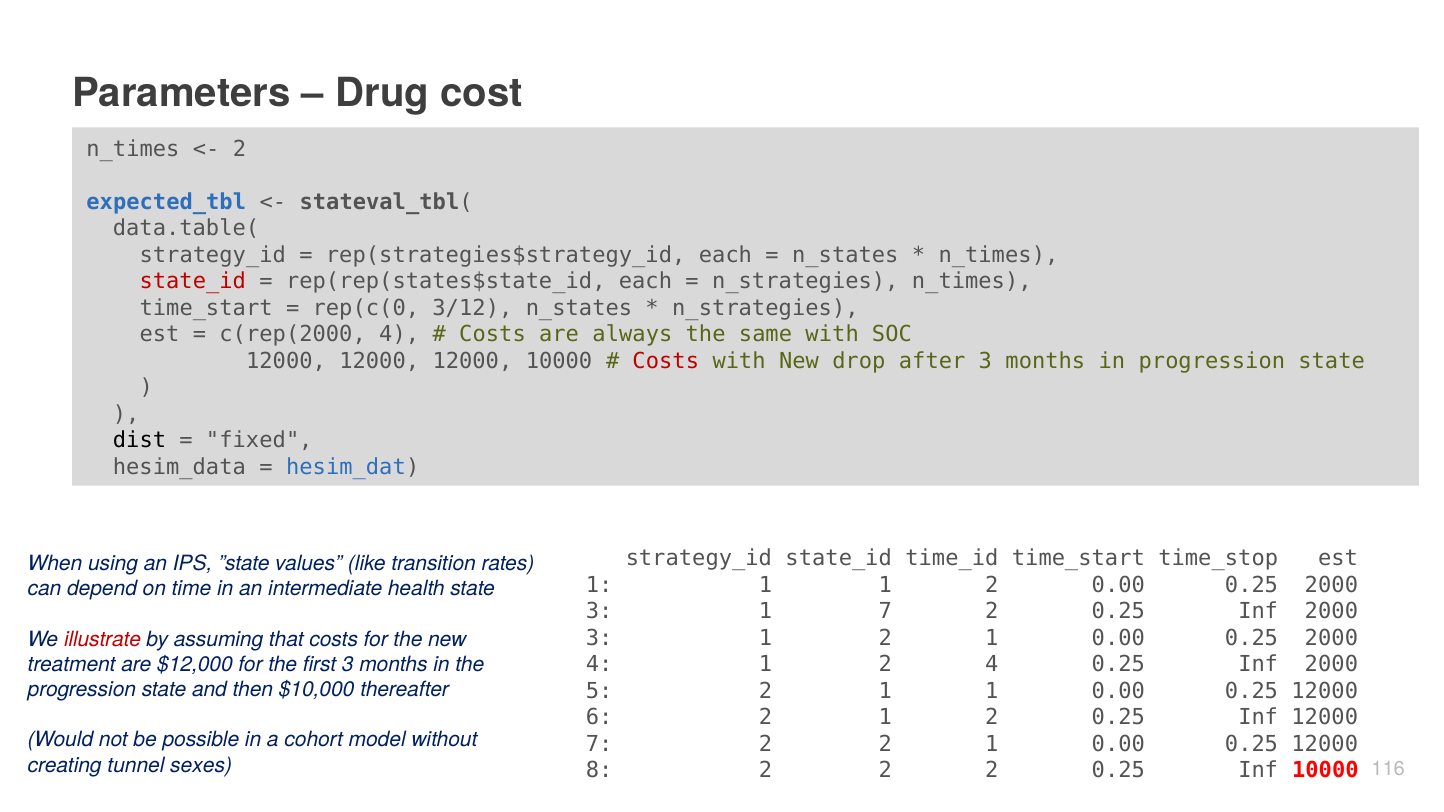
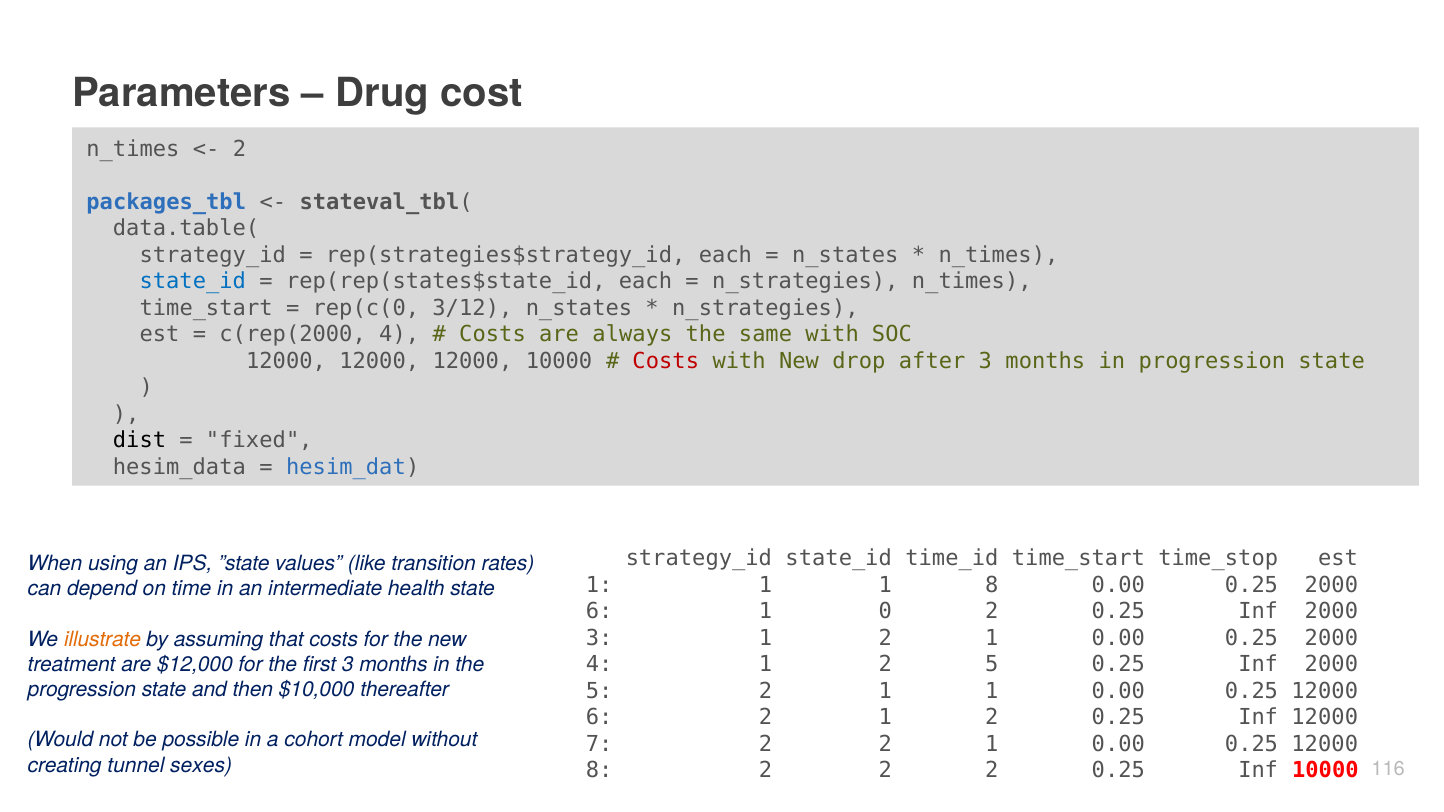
expected_tbl: expected_tbl -> packages_tbl
state_id at (193, 282) colour: red -> blue
1 1 2: 2 -> 8
3 at (599, 612): 3 -> 6
1 7: 7 -> 0
illustrate colour: red -> orange
2 4: 4 -> 5
